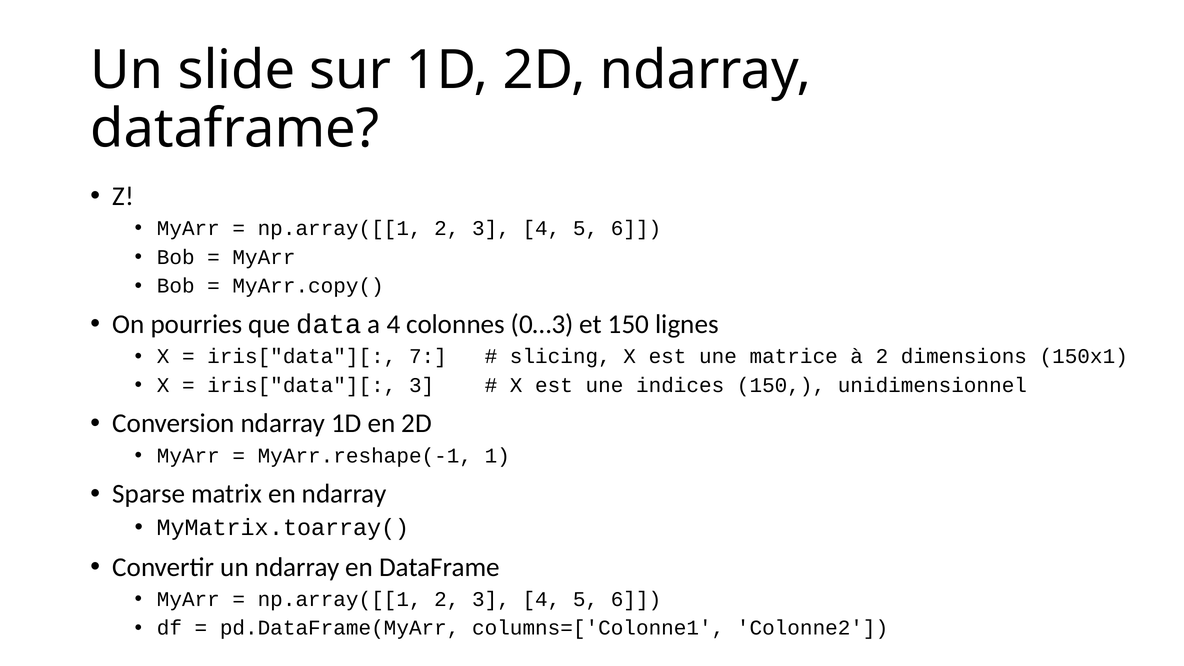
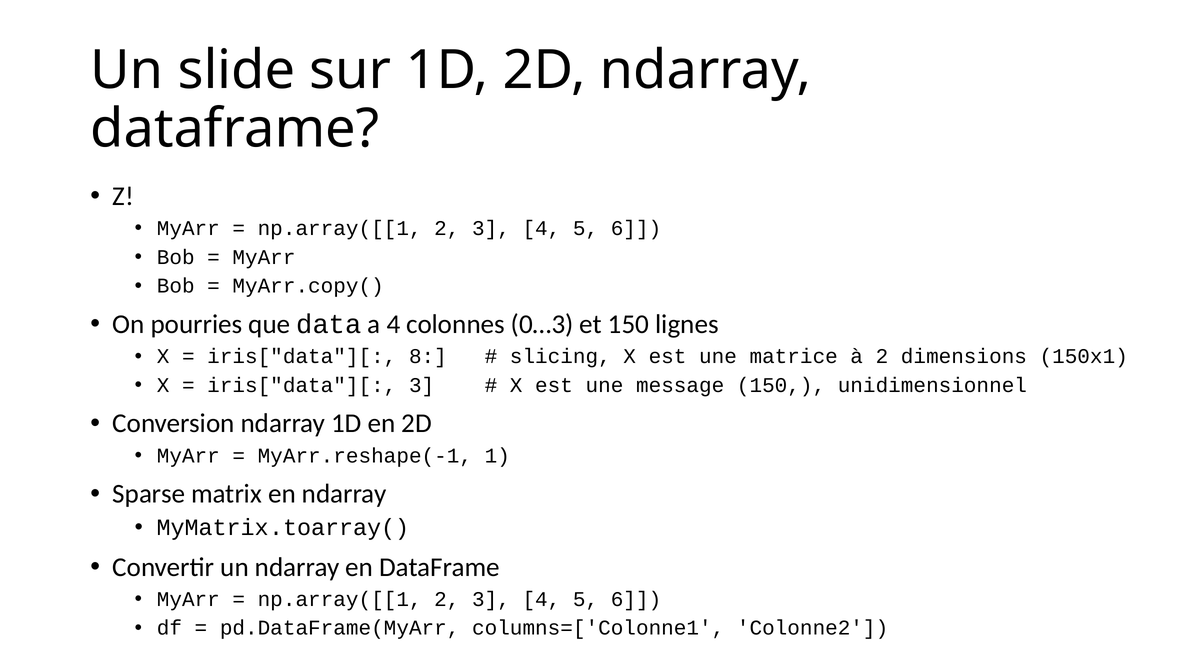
7: 7 -> 8
indices: indices -> message
